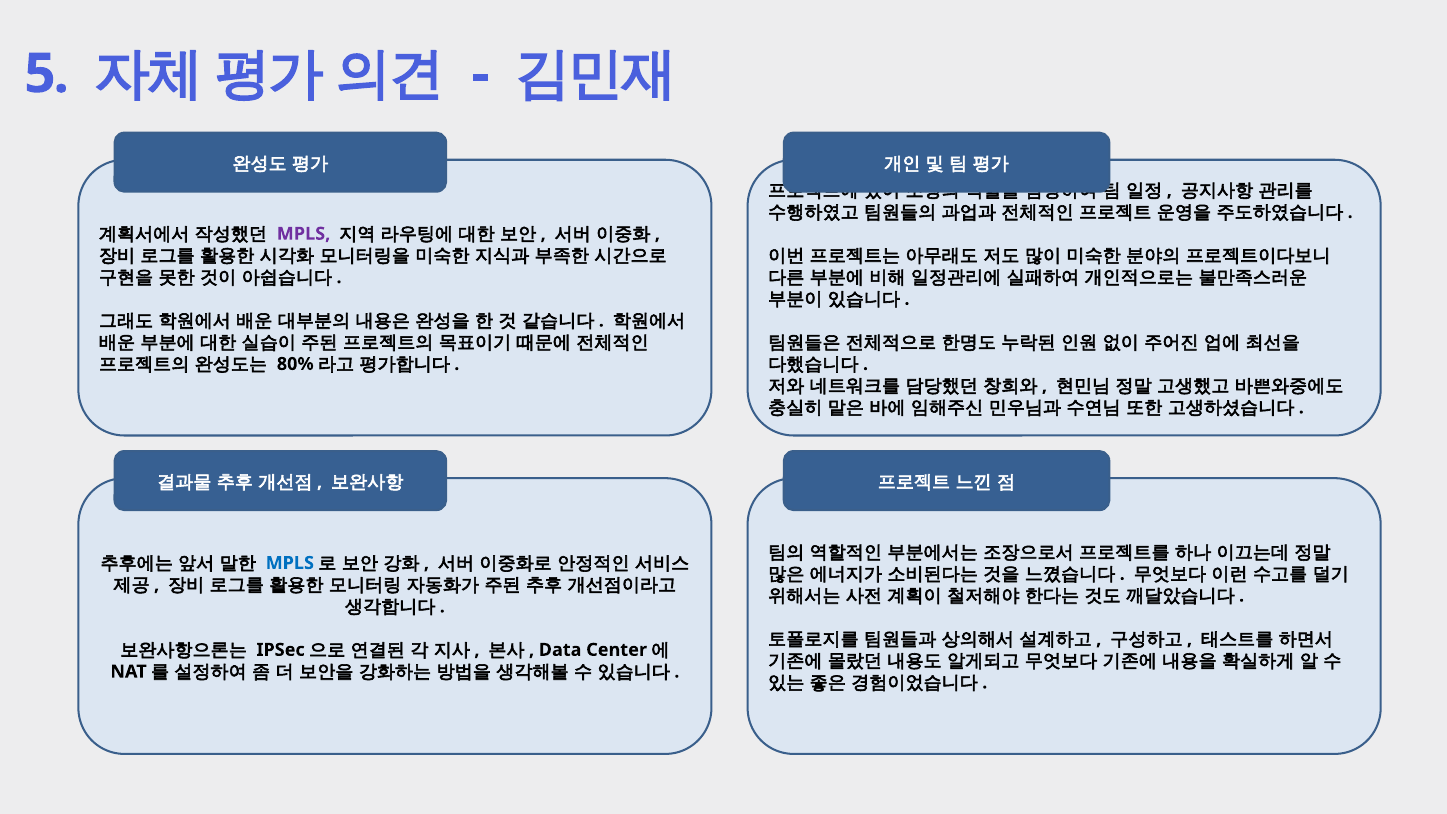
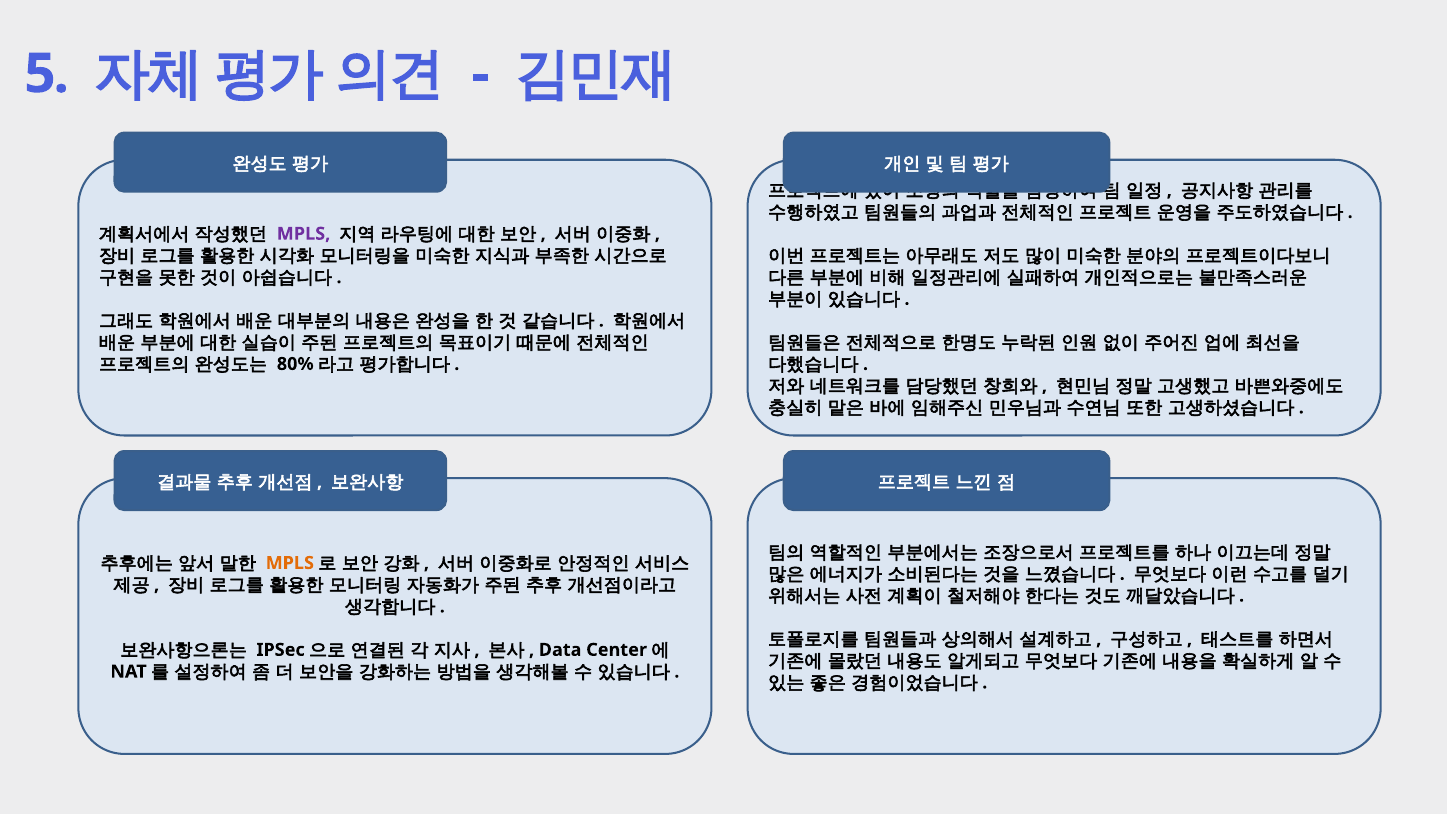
MPLS at (290, 563) colour: blue -> orange
